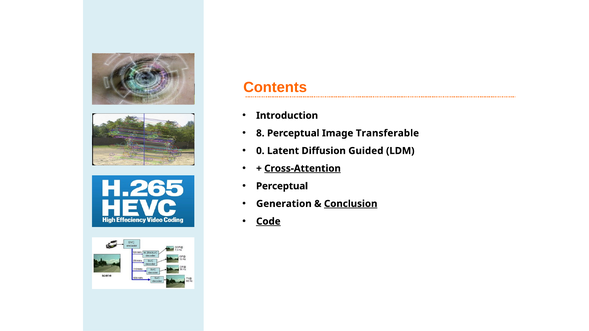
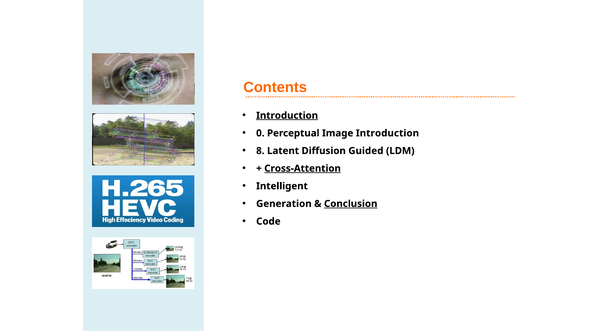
Introduction at (287, 116) underline: none -> present
8: 8 -> 0
Image Transferable: Transferable -> Introduction
0: 0 -> 8
Perceptual at (282, 186): Perceptual -> Intelligent
Code underline: present -> none
